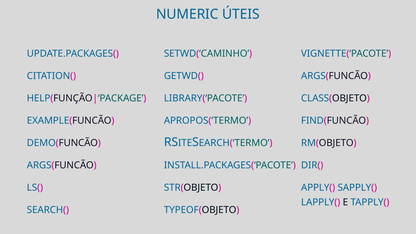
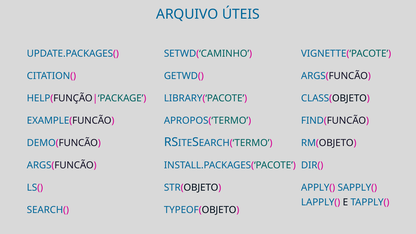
NUMERIC: NUMERIC -> ARQUIVO
